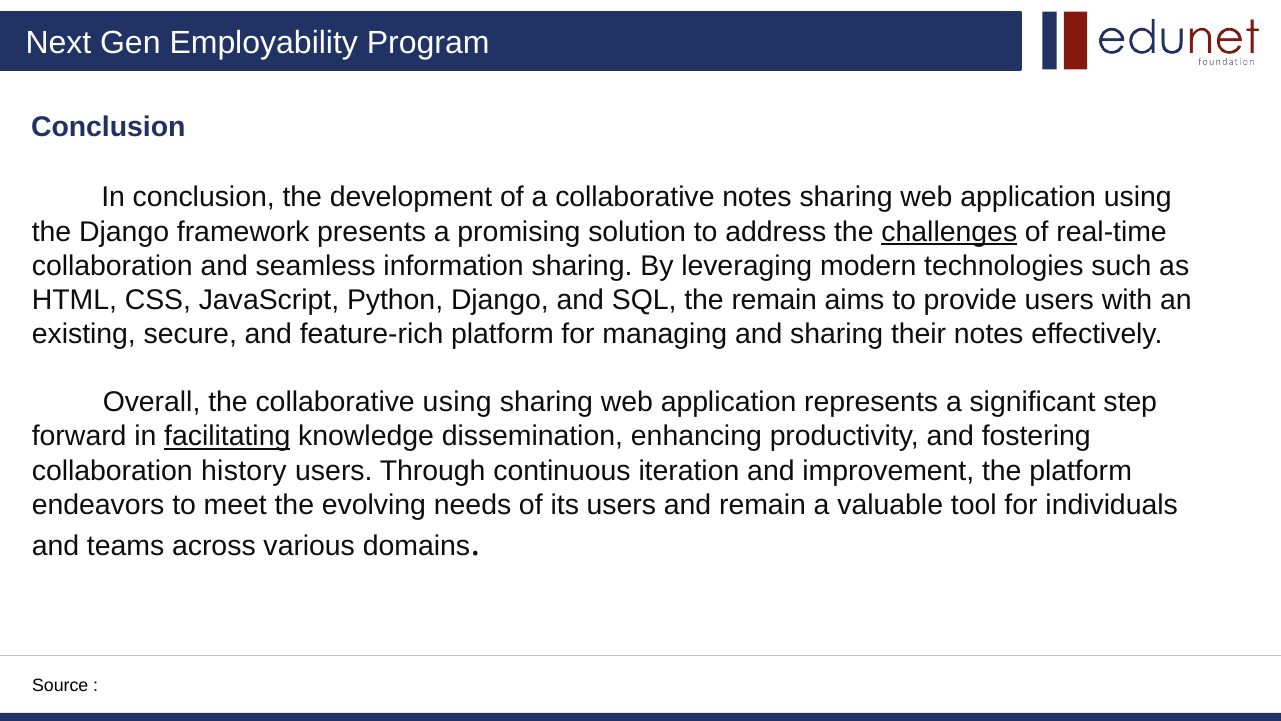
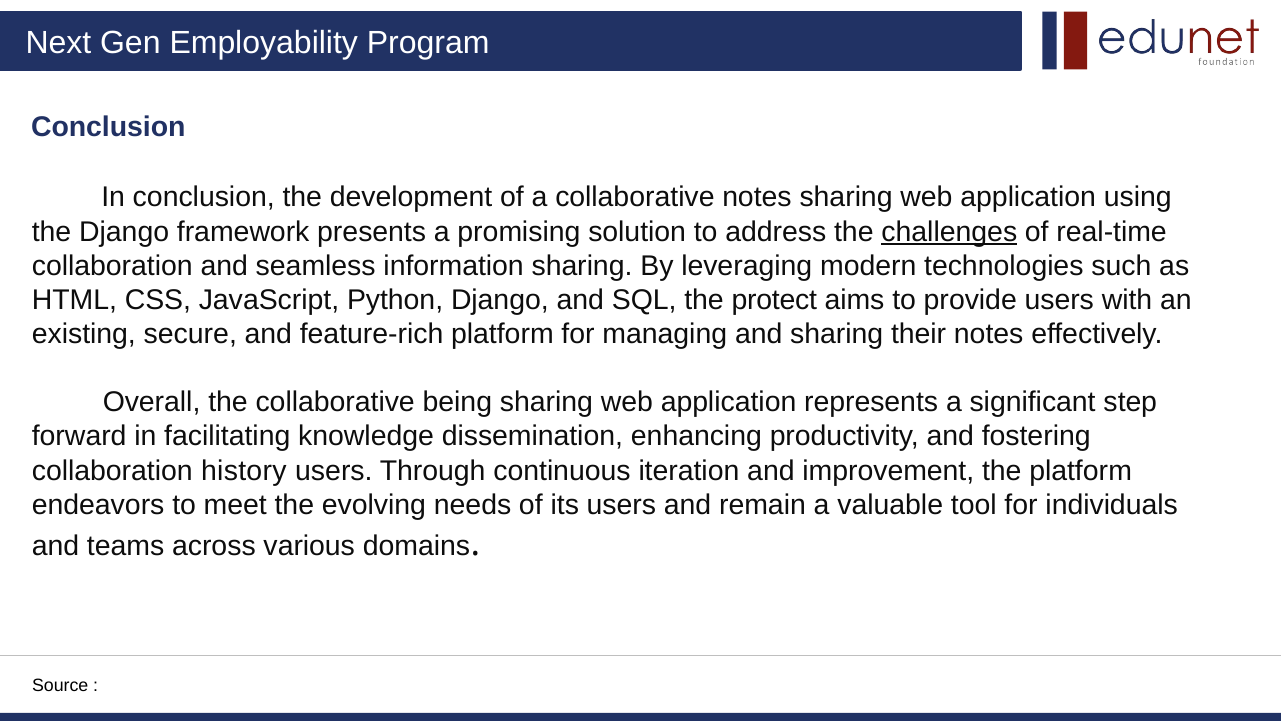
the remain: remain -> protect
collaborative using: using -> being
facilitating underline: present -> none
